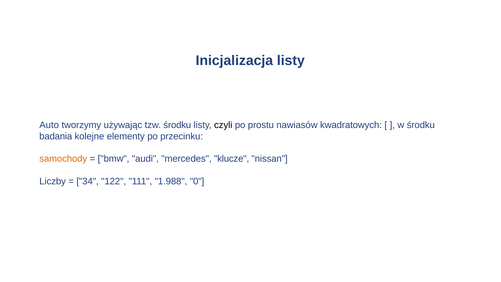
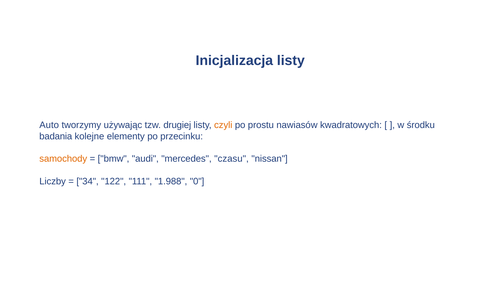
tzw środku: środku -> drugiej
czyli colour: black -> orange
klucze: klucze -> czasu
